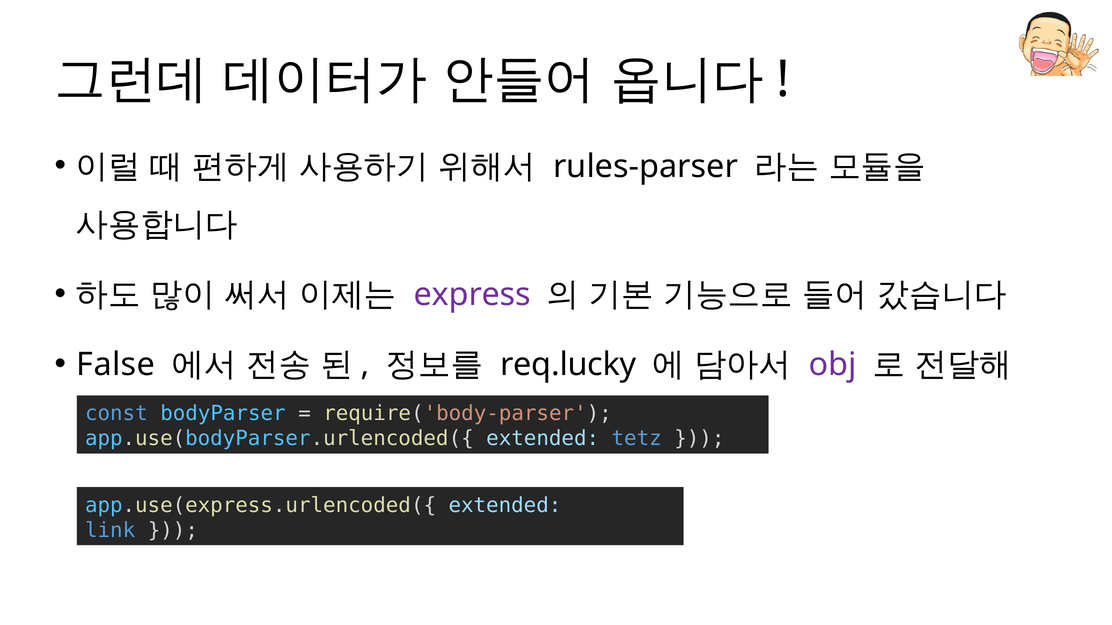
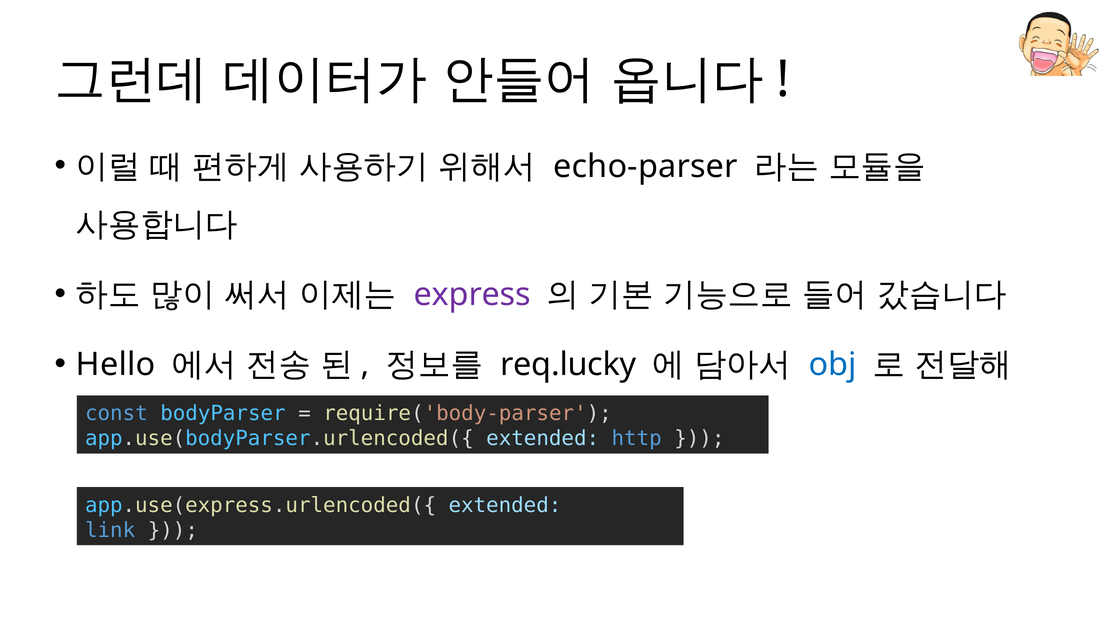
rules-parser: rules-parser -> echo-parser
False: False -> Hello
obj colour: purple -> blue
tetz: tetz -> http
